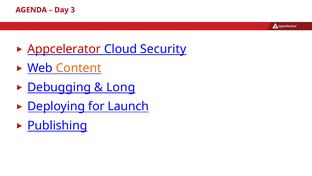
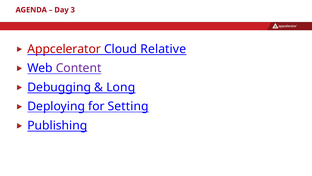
Security: Security -> Relative
Content colour: orange -> purple
Launch: Launch -> Setting
